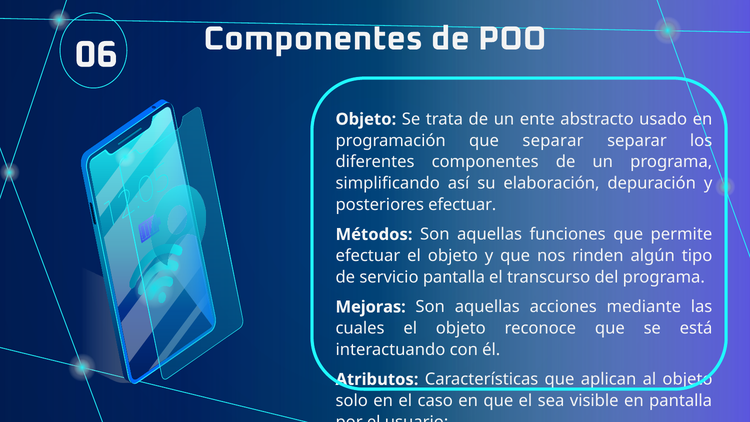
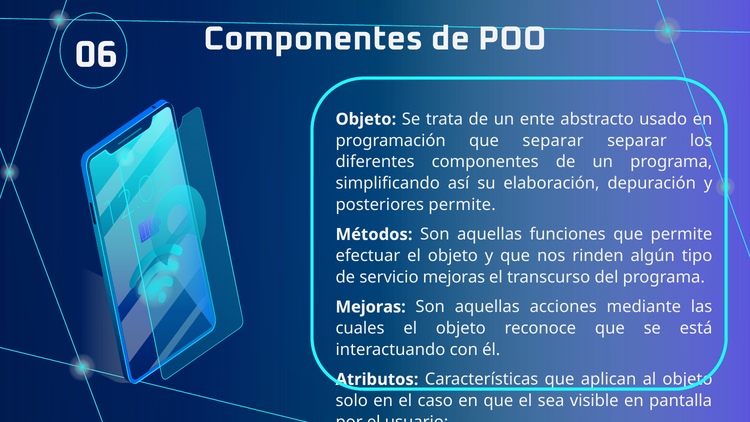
posteriores efectuar: efectuar -> permite
servicio pantalla: pantalla -> mejoras
